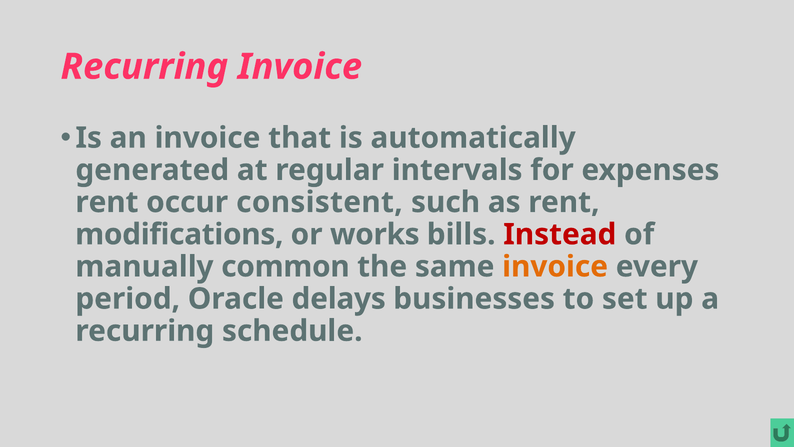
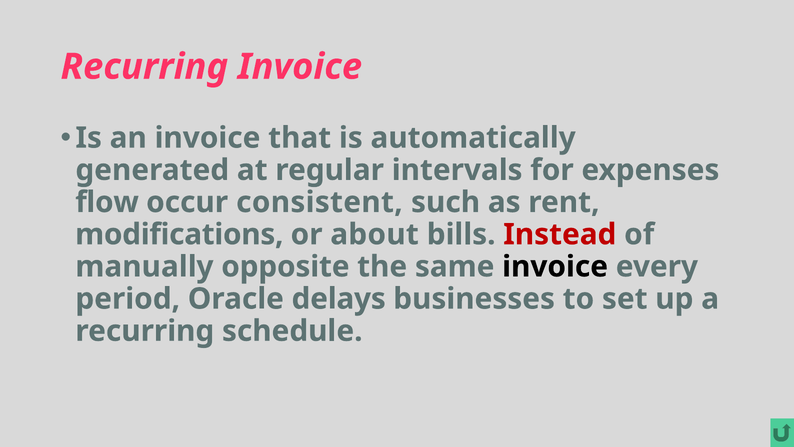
rent at (107, 202): rent -> flow
works: works -> about
common: common -> opposite
invoice at (555, 266) colour: orange -> black
